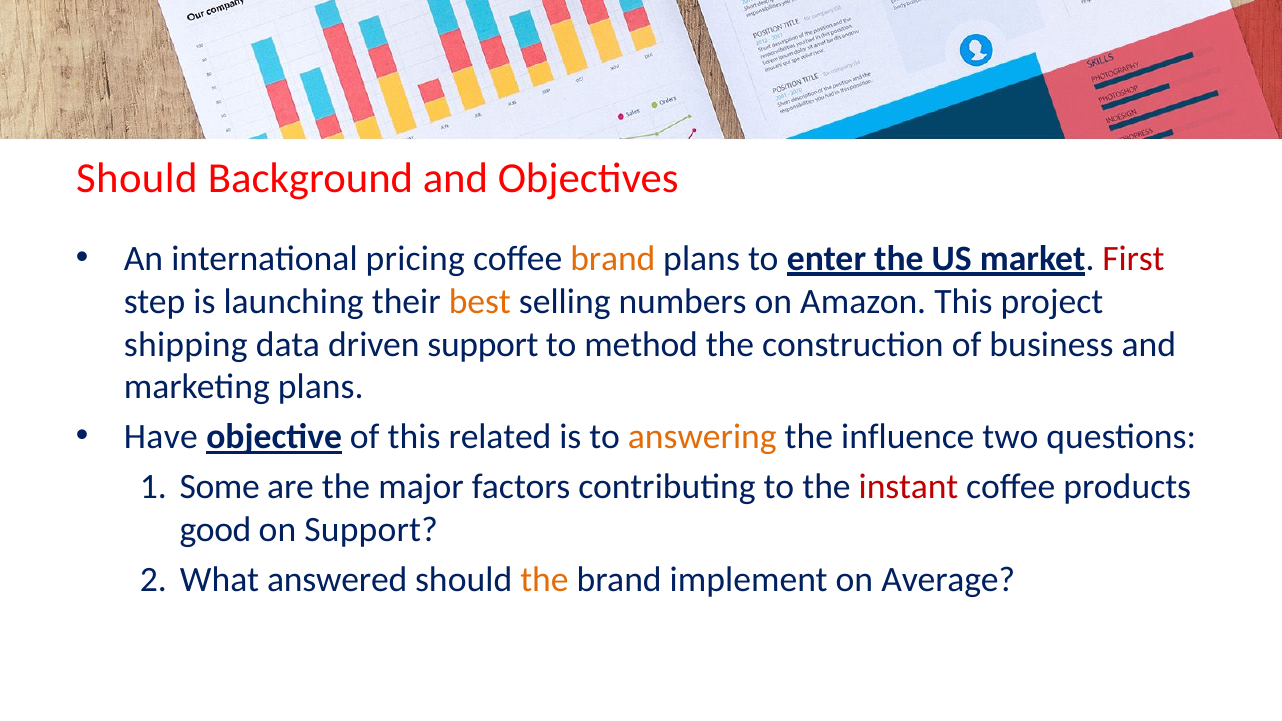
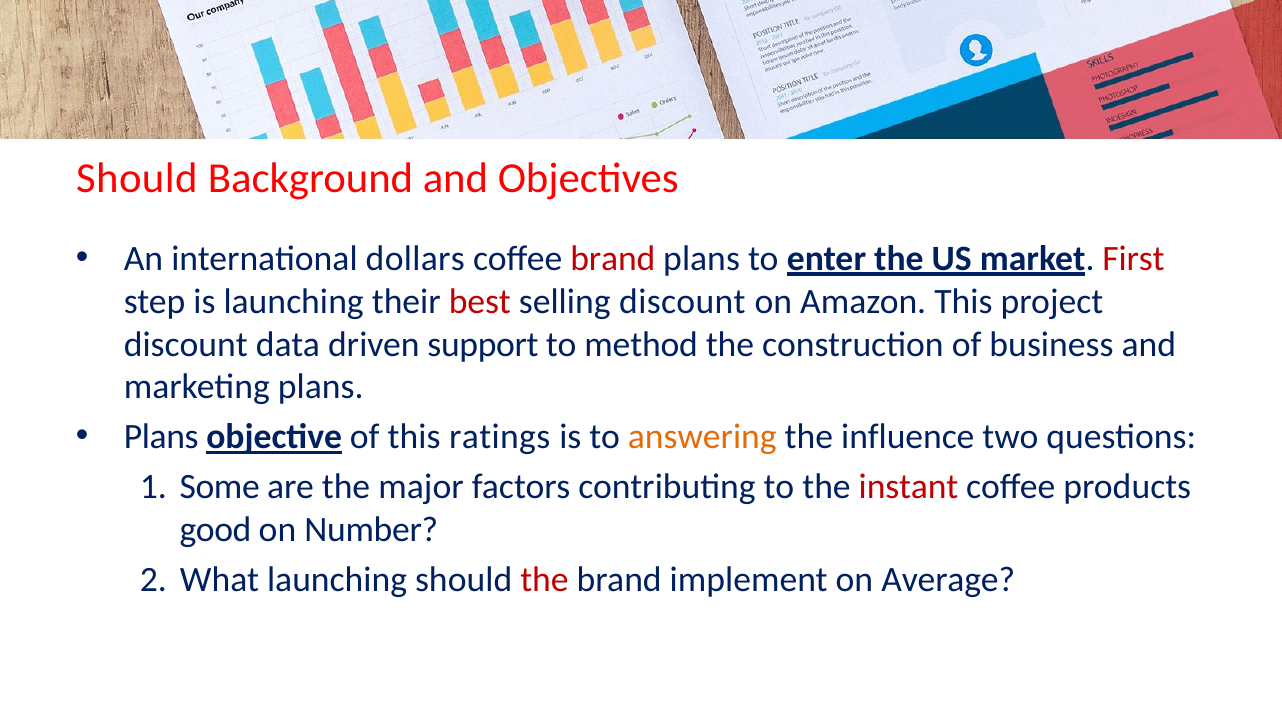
pricing: pricing -> dollars
brand at (613, 259) colour: orange -> red
best colour: orange -> red
selling numbers: numbers -> discount
shipping at (186, 344): shipping -> discount
Have at (161, 437): Have -> Plans
related: related -> ratings
on Support: Support -> Number
What answered: answered -> launching
the at (544, 580) colour: orange -> red
